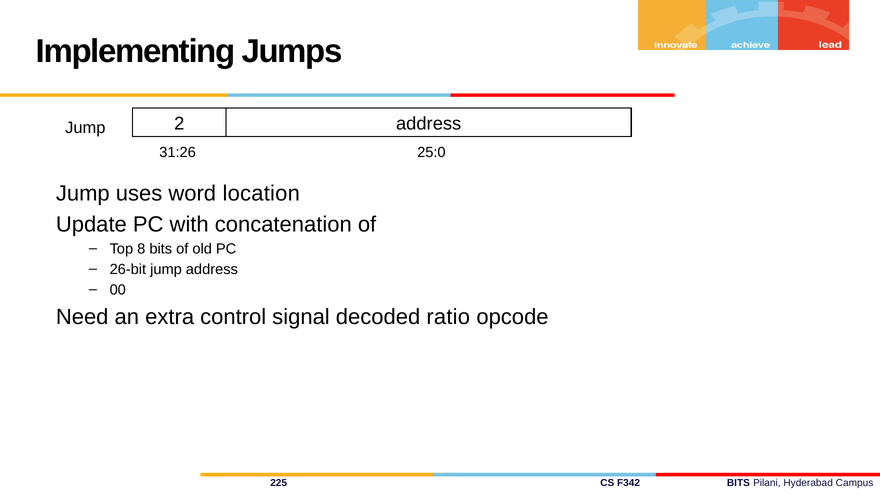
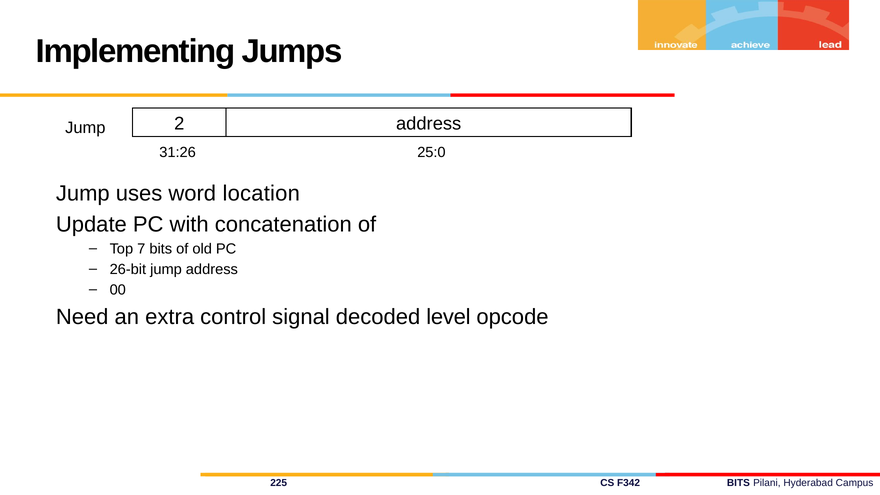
8: 8 -> 7
ratio: ratio -> level
